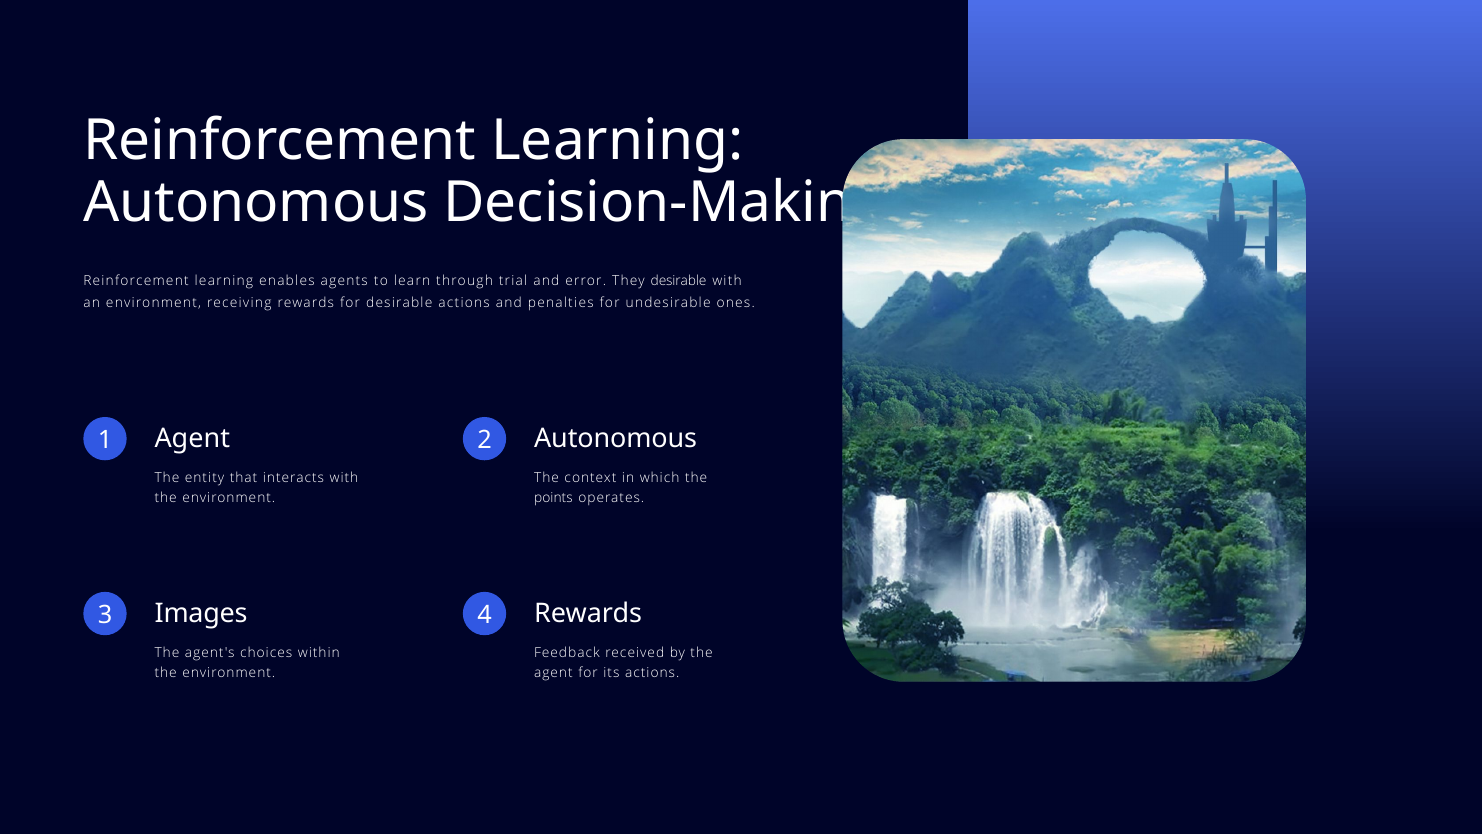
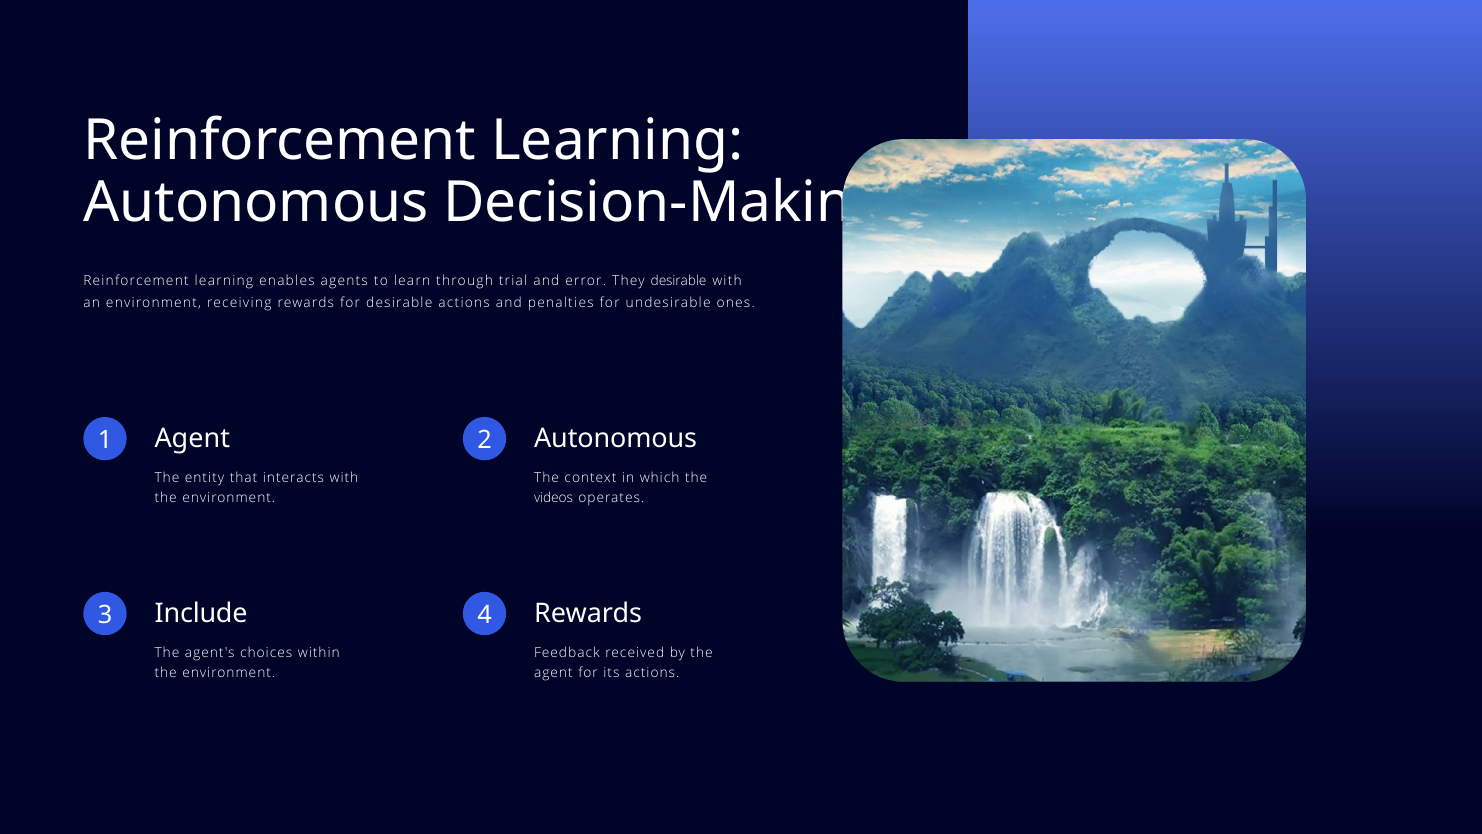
points: points -> videos
Images: Images -> Include
